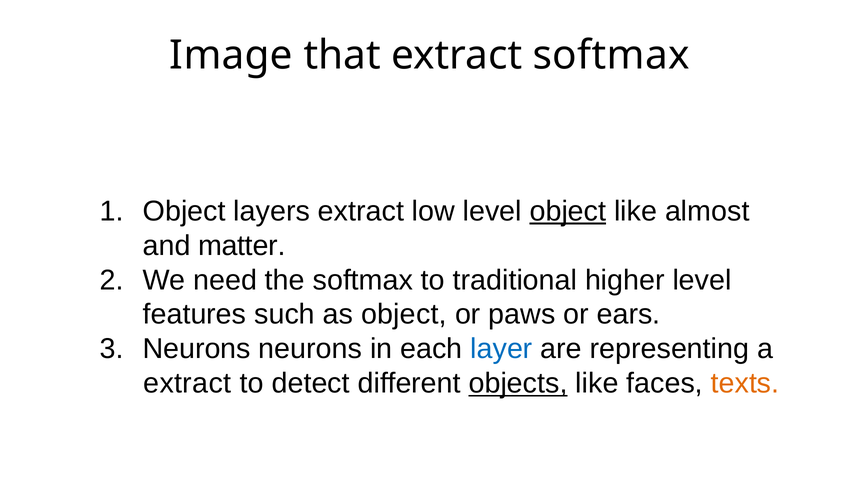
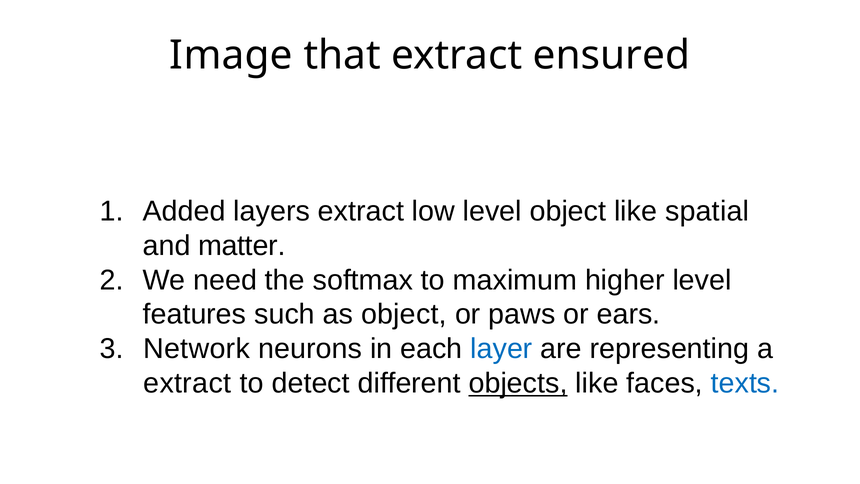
extract softmax: softmax -> ensured
Object at (184, 211): Object -> Added
object at (568, 211) underline: present -> none
almost: almost -> spatial
traditional: traditional -> maximum
Neurons at (197, 349): Neurons -> Network
texts colour: orange -> blue
